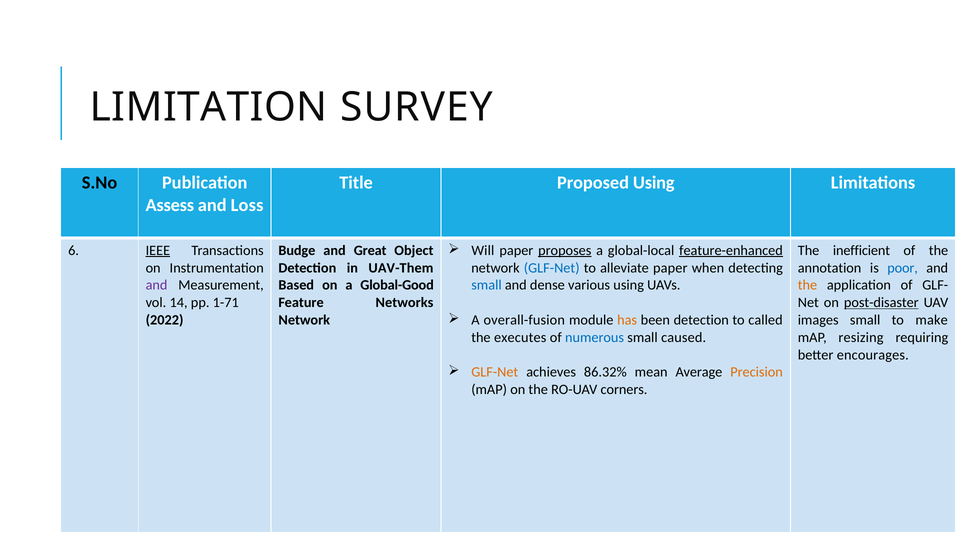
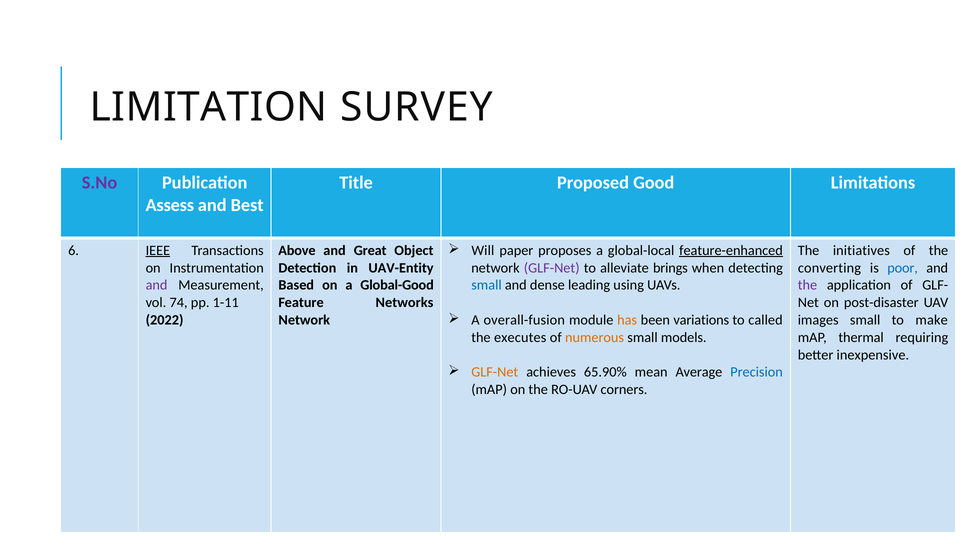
S.No colour: black -> purple
Proposed Using: Using -> Good
Loss: Loss -> Best
proposes underline: present -> none
Budge: Budge -> Above
inefficient: inefficient -> initiatives
UAV-Them: UAV-Them -> UAV-Entity
GLF-Net at (552, 268) colour: blue -> purple
alleviate paper: paper -> brings
annotation: annotation -> converting
various: various -> leading
the at (807, 285) colour: orange -> purple
14: 14 -> 74
1-71: 1-71 -> 1-11
post-disaster underline: present -> none
been detection: detection -> variations
numerous colour: blue -> orange
caused: caused -> models
resizing: resizing -> thermal
encourages: encourages -> inexpensive
86.32%: 86.32% -> 65.90%
Precision colour: orange -> blue
